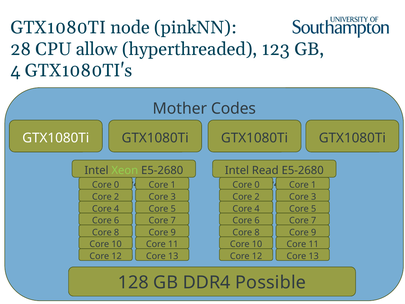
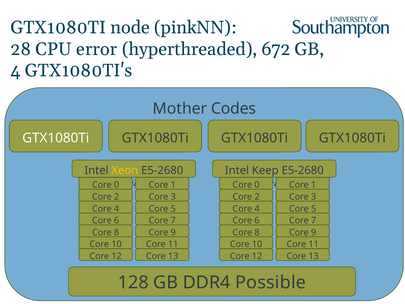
allow: allow -> error
123: 123 -> 672
Xeon colour: light green -> yellow
Read: Read -> Keep
